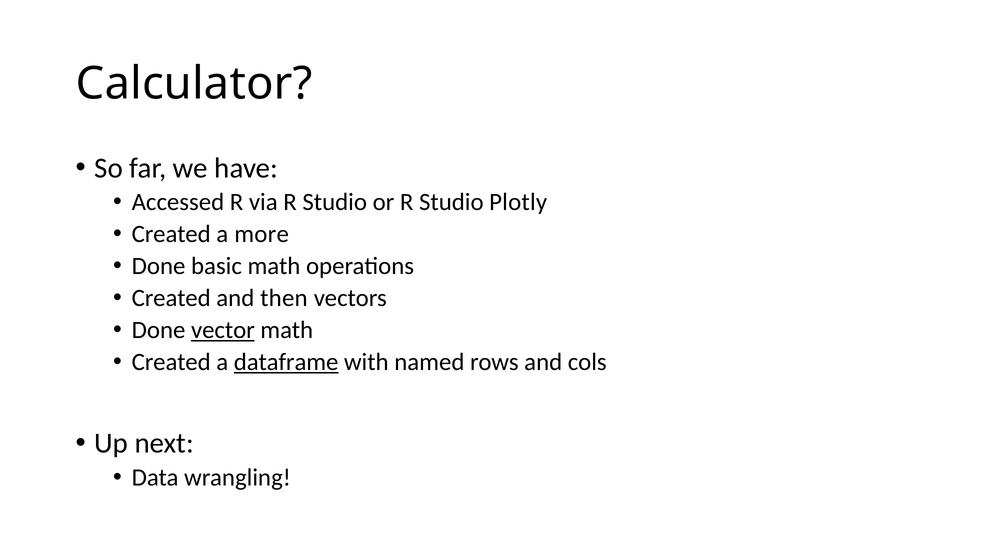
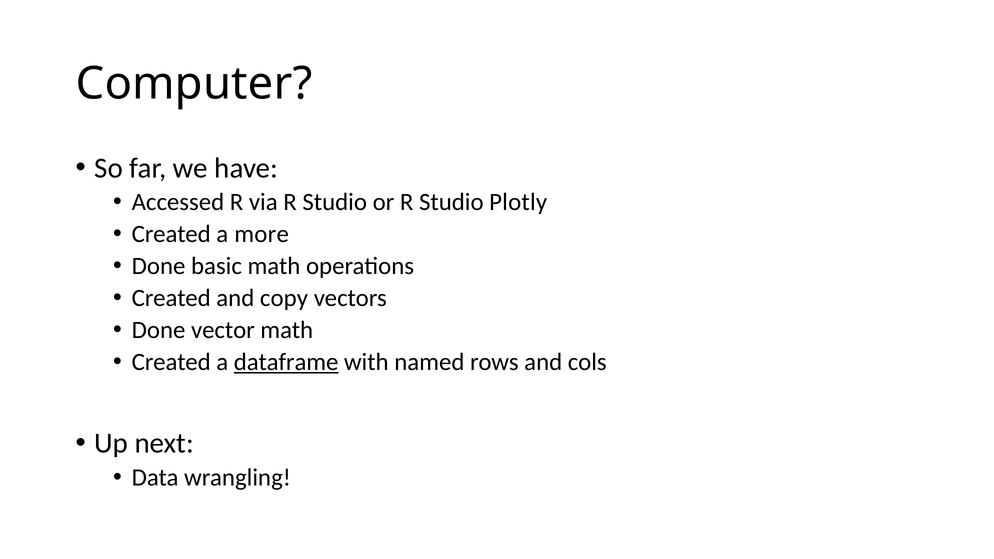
Calculator: Calculator -> Computer
then: then -> copy
vector underline: present -> none
